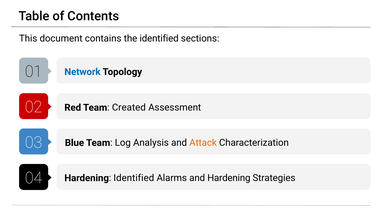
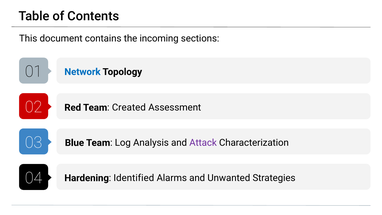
the identified: identified -> incoming
Attack colour: orange -> purple
and Hardening: Hardening -> Unwanted
